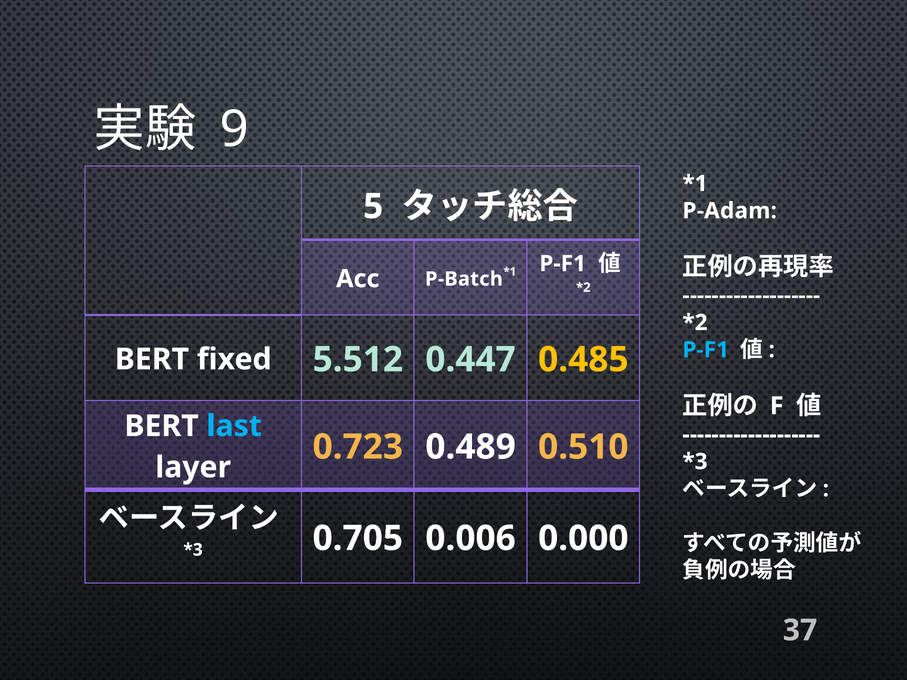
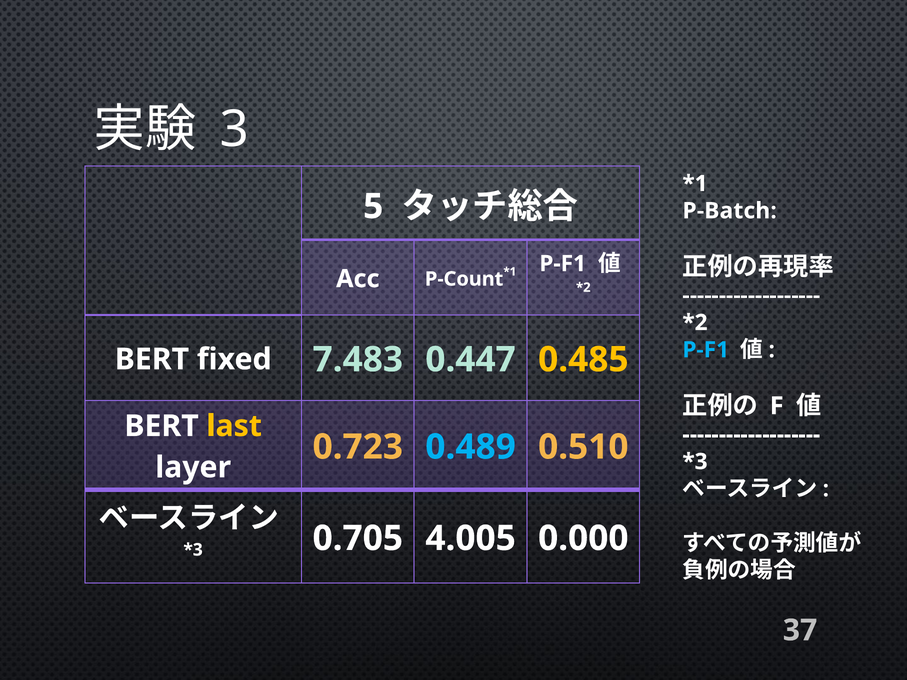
9: 9 -> 3
P-Adam: P-Adam -> P-Batch
P-Batch: P-Batch -> P-Count
5.512: 5.512 -> 7.483
last colour: light blue -> yellow
0.489 colour: white -> light blue
0.006: 0.006 -> 4.005
